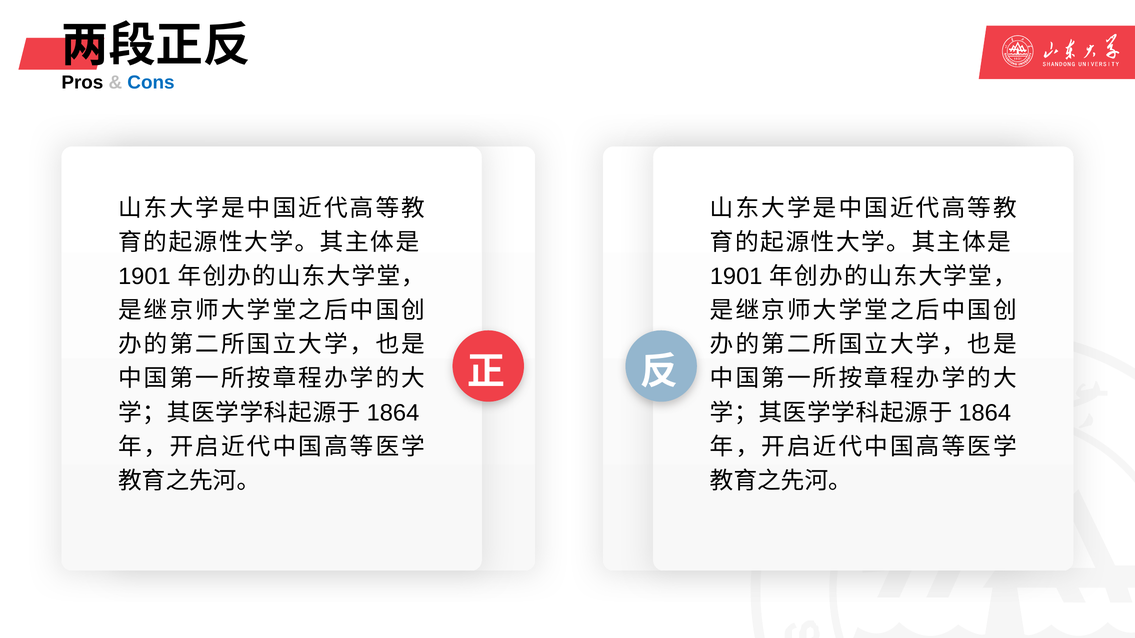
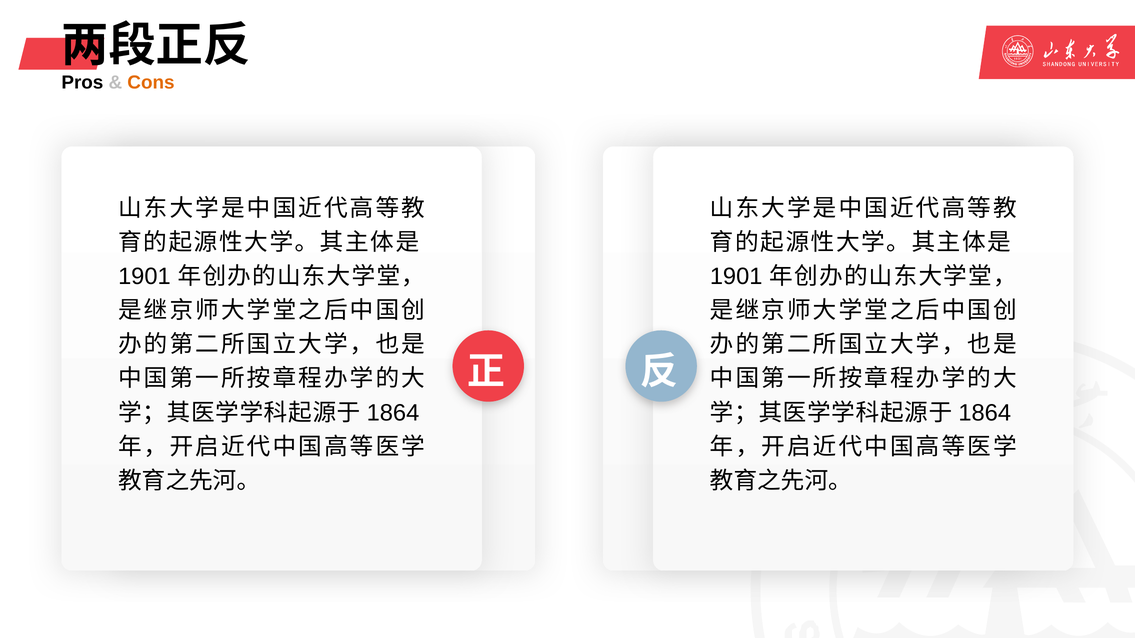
Cons colour: blue -> orange
